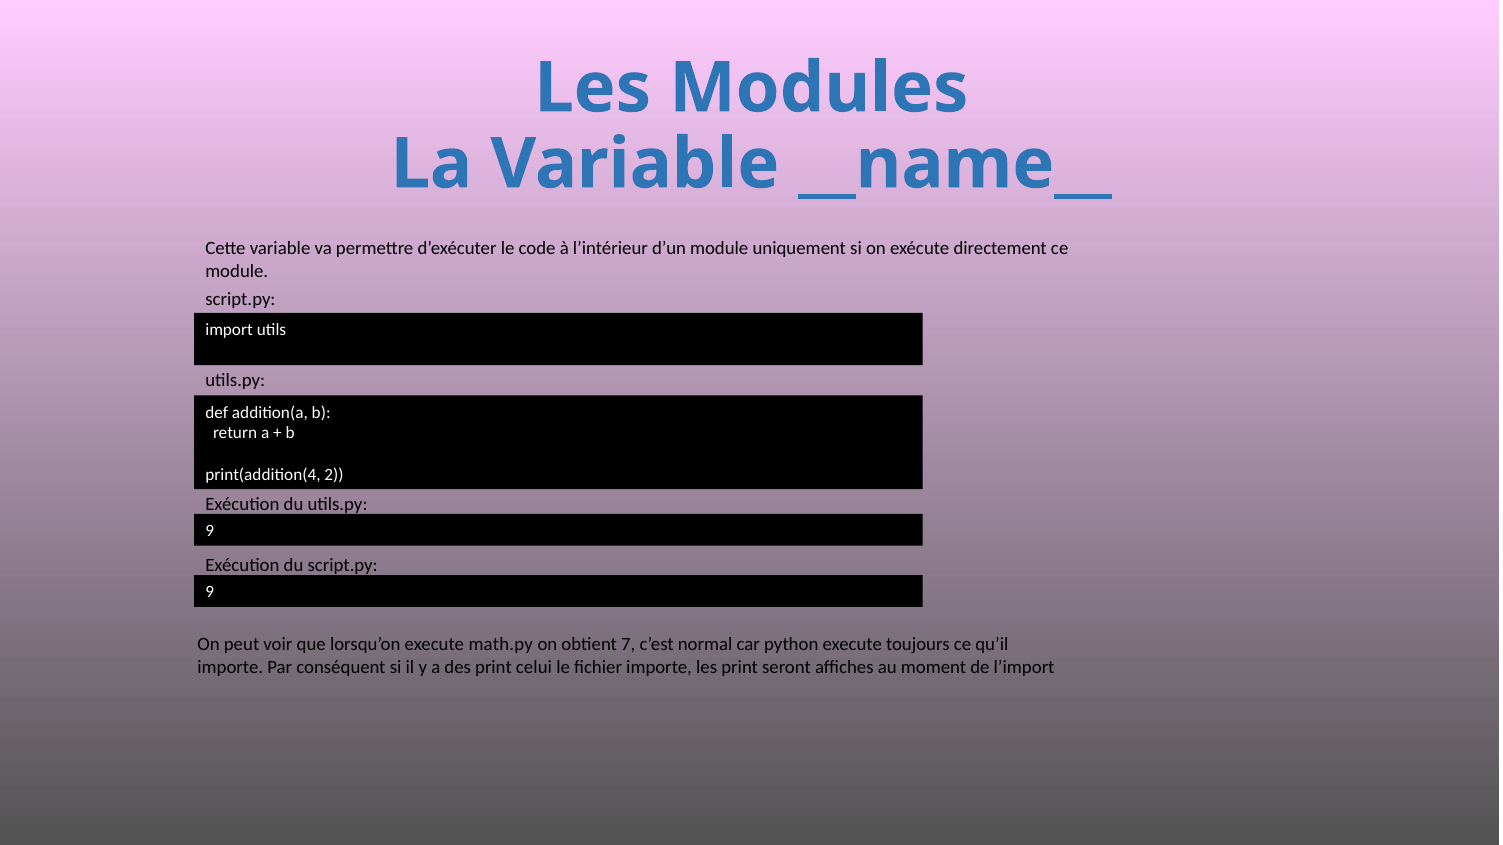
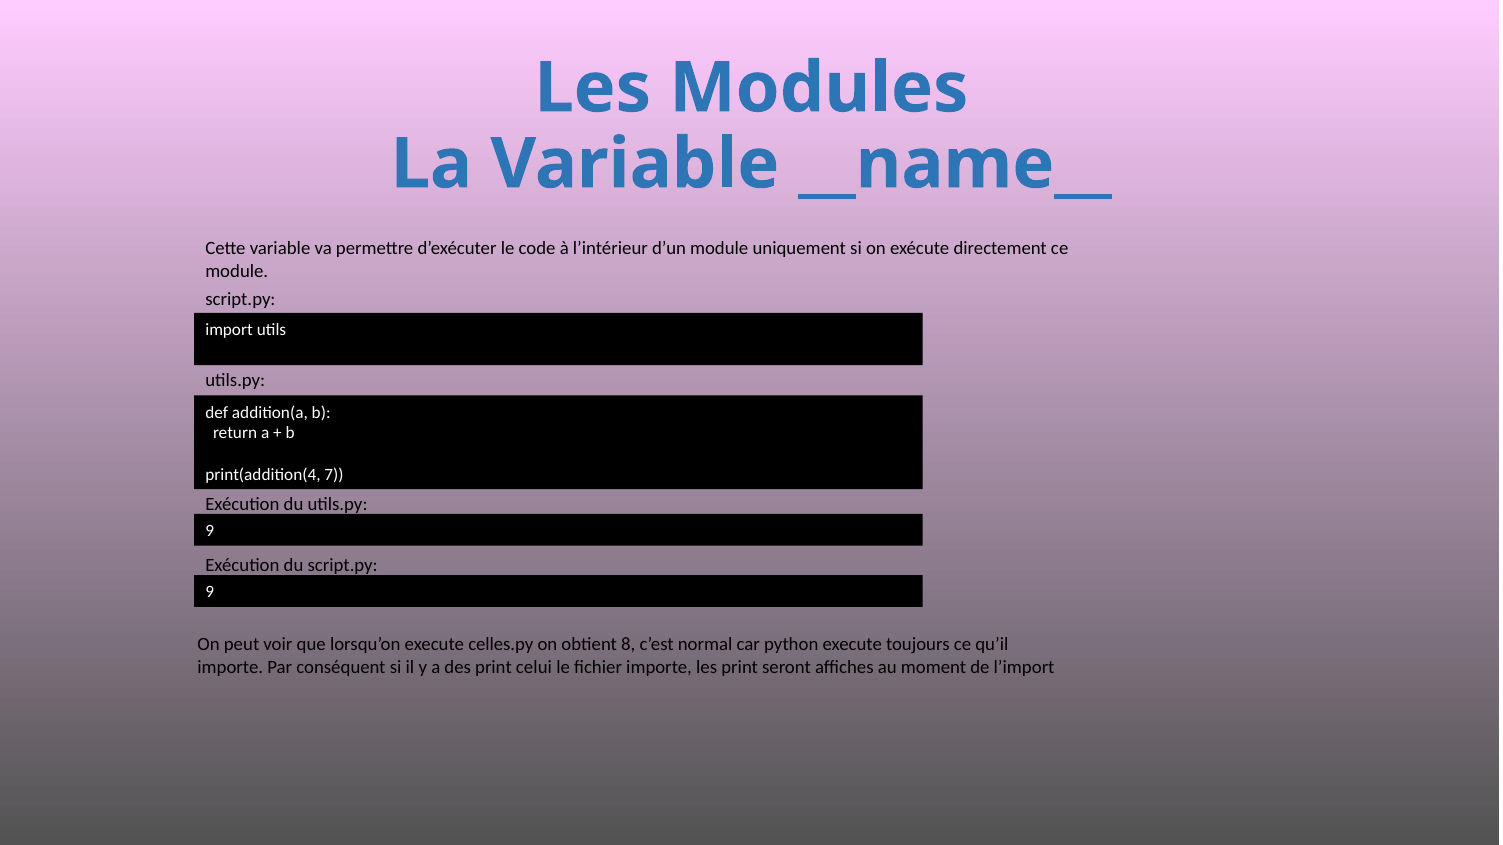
2: 2 -> 7
math.py: math.py -> celles.py
7: 7 -> 8
